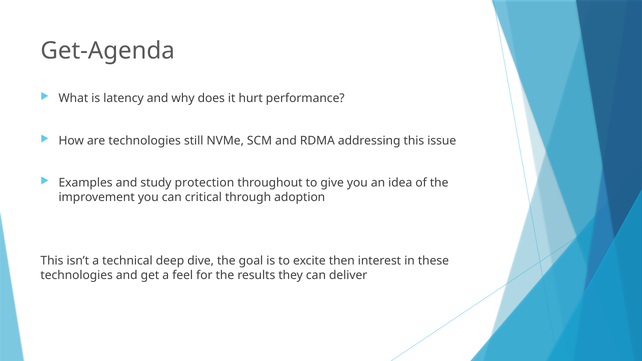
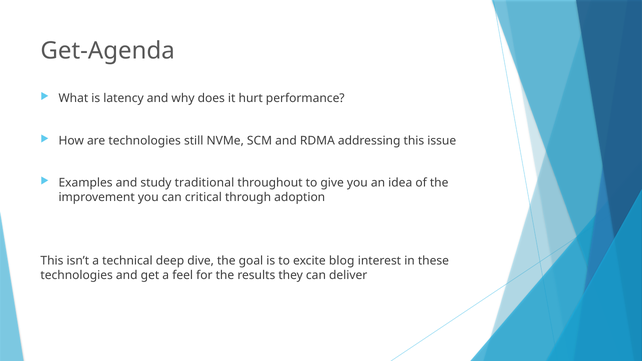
protection: protection -> traditional
then: then -> blog
